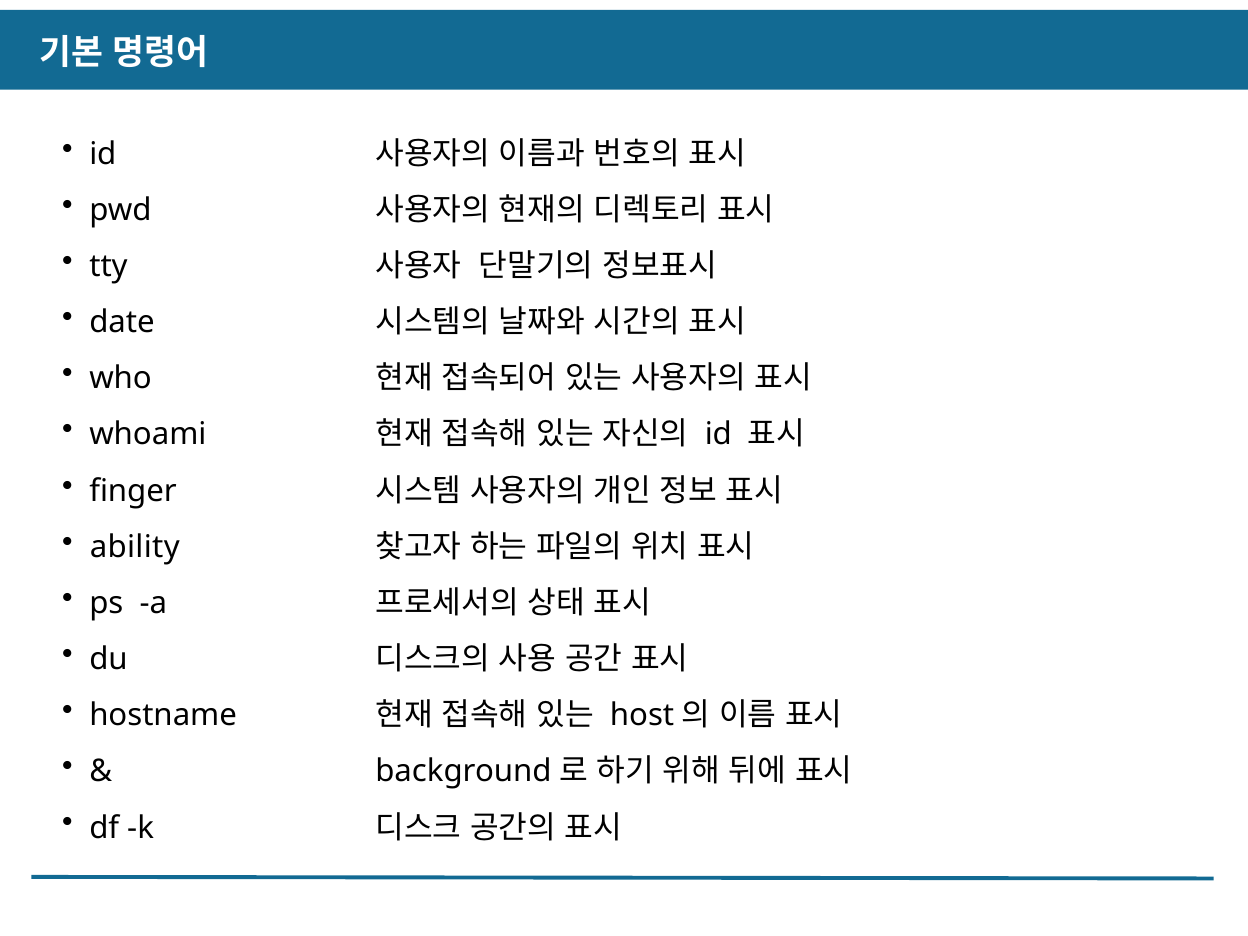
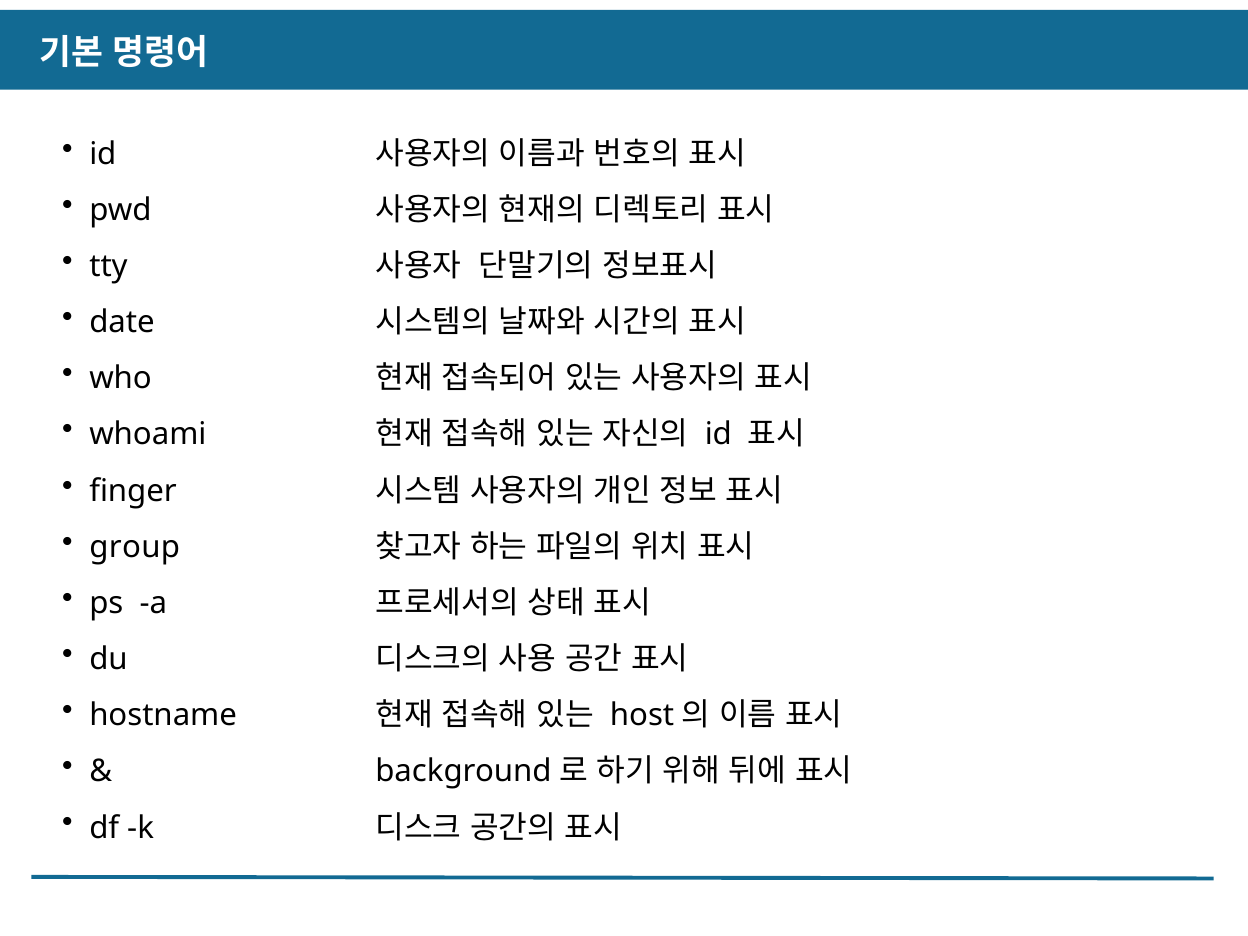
ability: ability -> group
